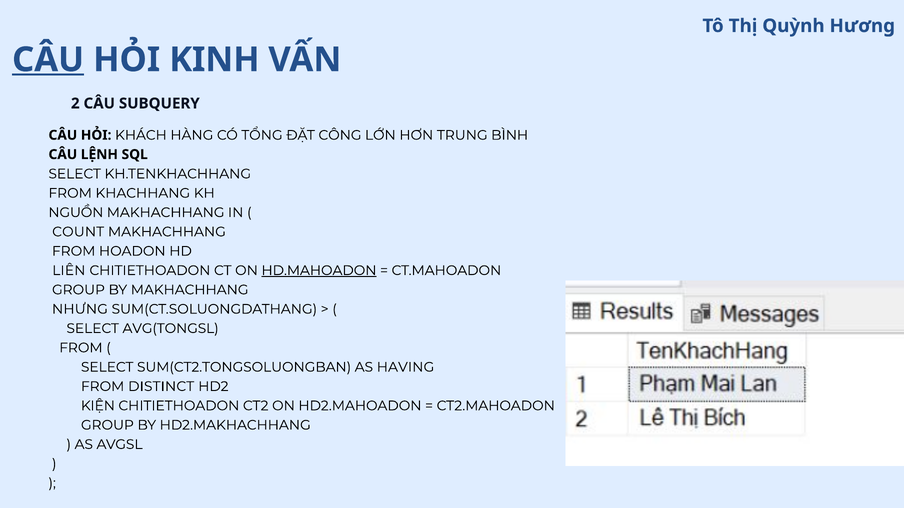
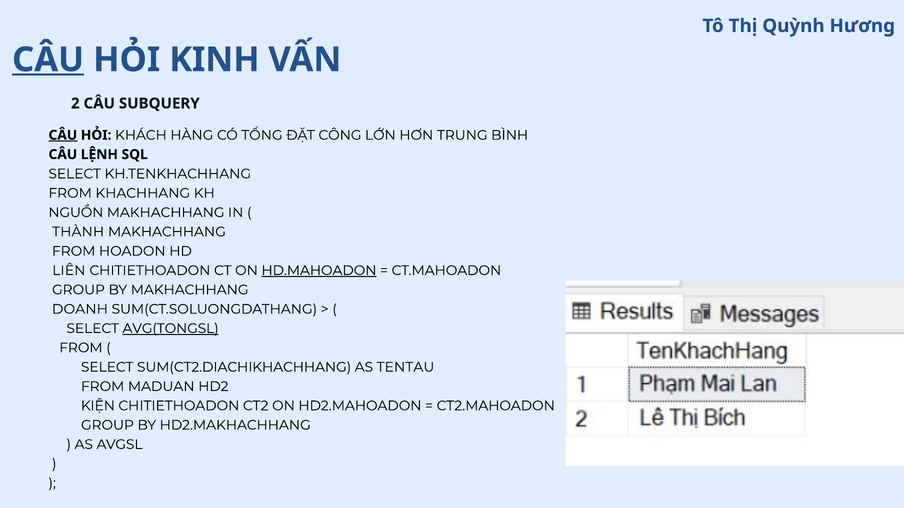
CÂU at (63, 135) underline: none -> present
COUNT: COUNT -> THÀNH
NHƯNG: NHƯNG -> DOANH
AVG(TONGSL underline: none -> present
SUM(CT2.TONGSOLUONGBAN: SUM(CT2.TONGSOLUONGBAN -> SUM(CT2.DIACHIKHACHHANG
HAVING: HAVING -> TENTAU
DISTINCT: DISTINCT -> MADUAN
